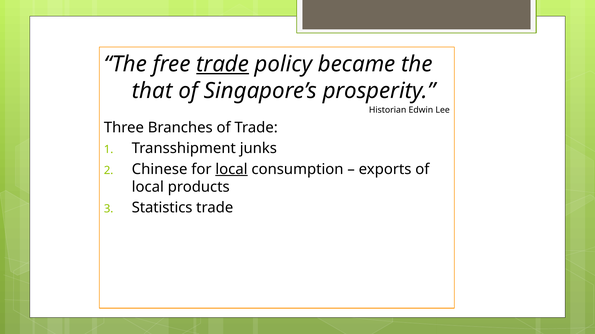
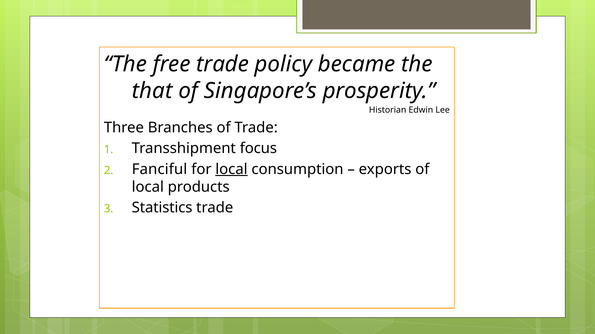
trade at (223, 64) underline: present -> none
junks: junks -> focus
Chinese: Chinese -> Fanciful
